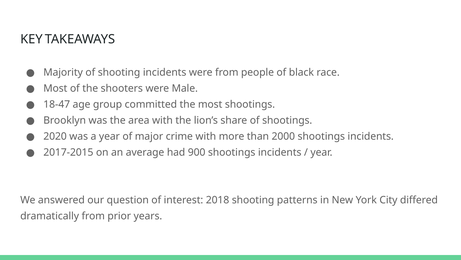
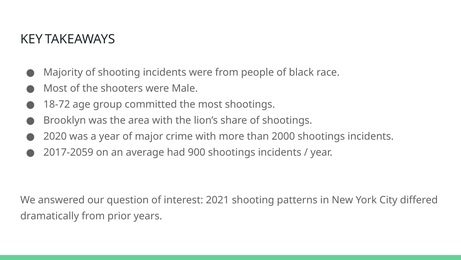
18-47: 18-47 -> 18-72
2017-2015: 2017-2015 -> 2017-2059
2018: 2018 -> 2021
